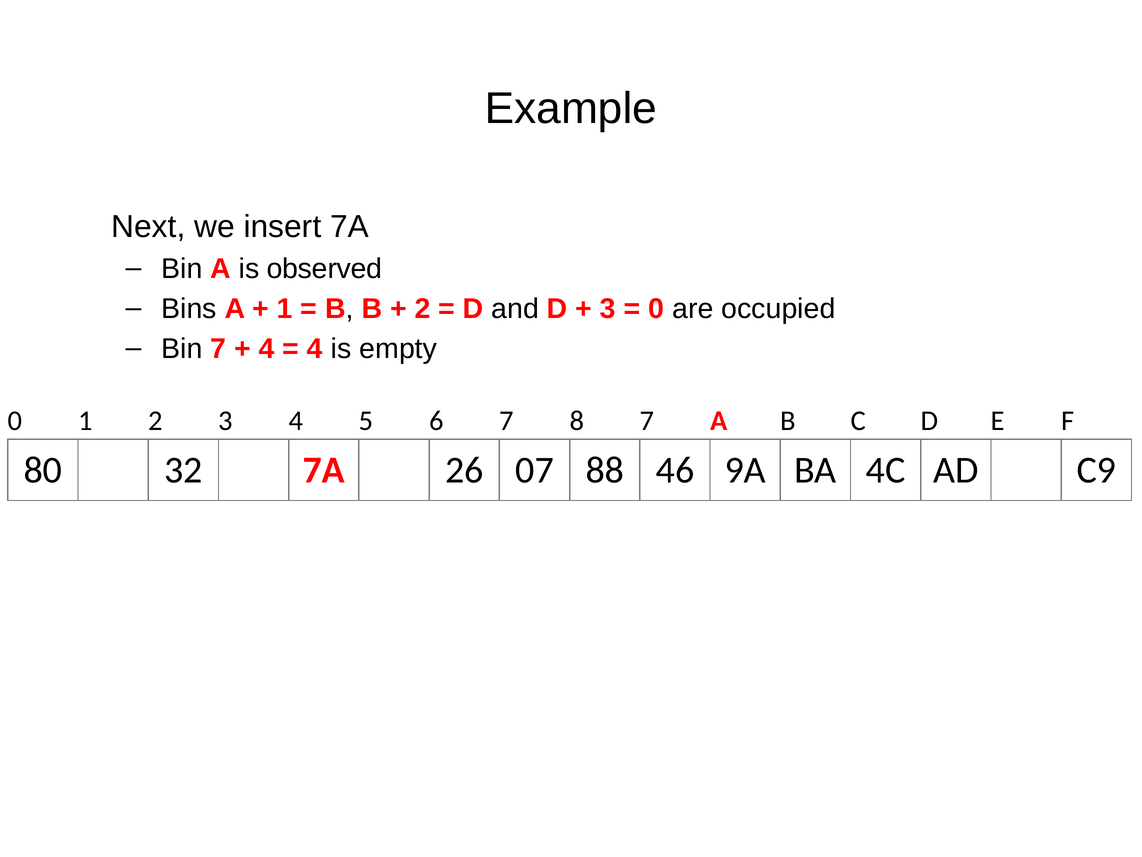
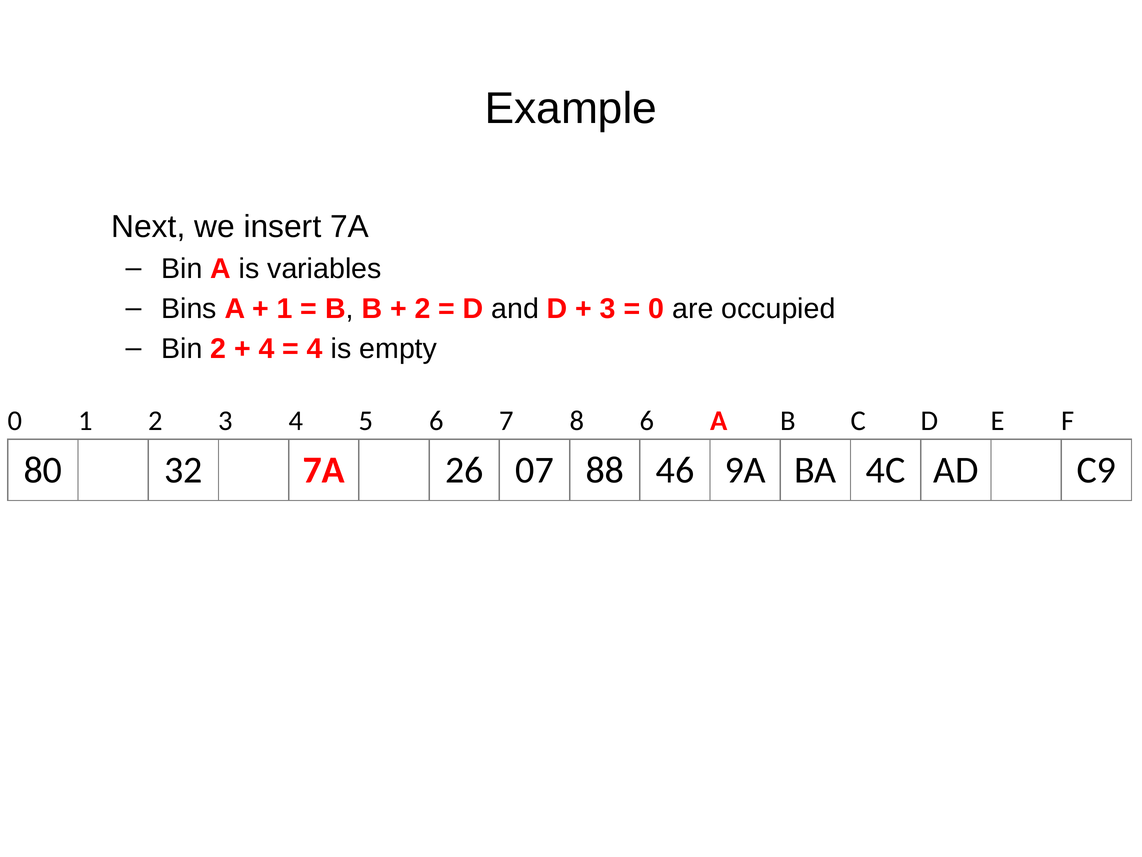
observed: observed -> variables
Bin 7: 7 -> 2
8 7: 7 -> 6
